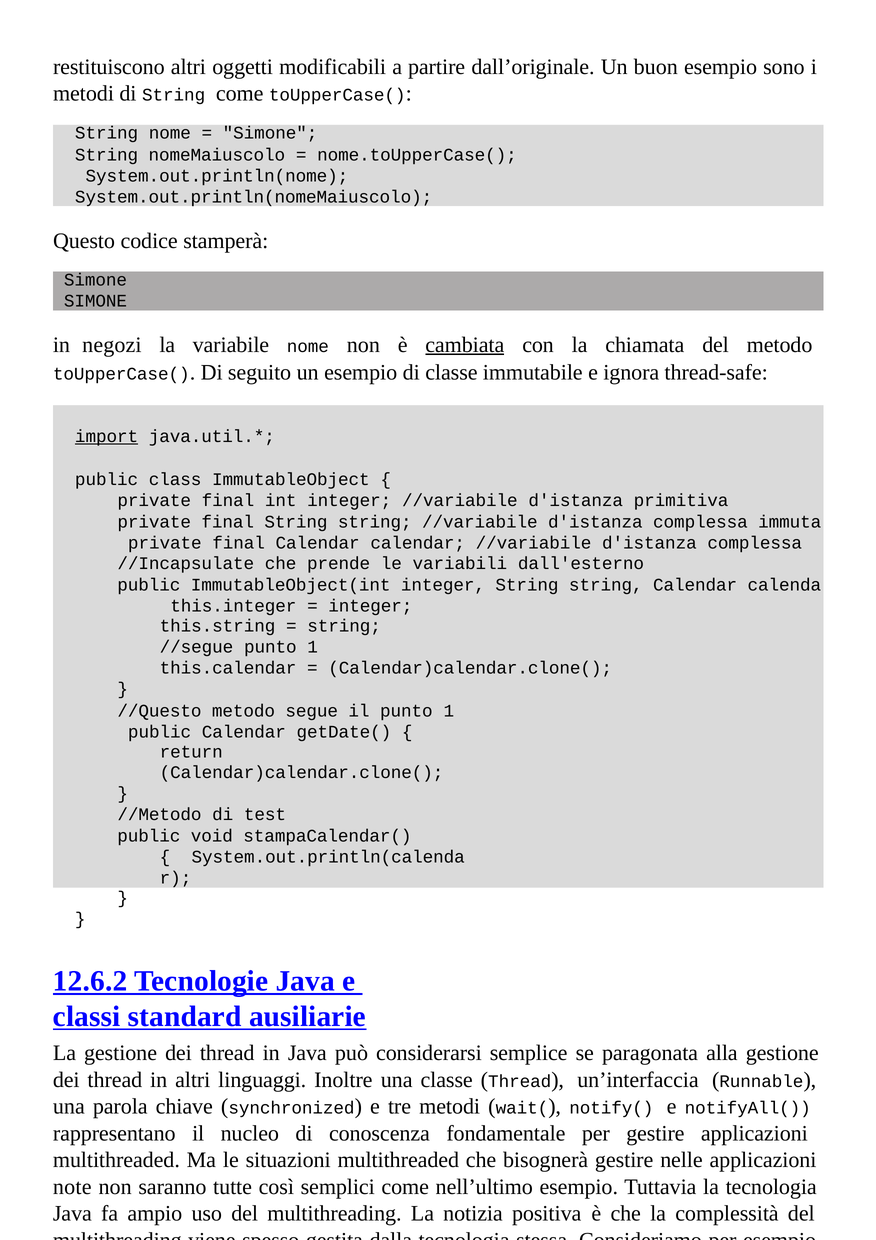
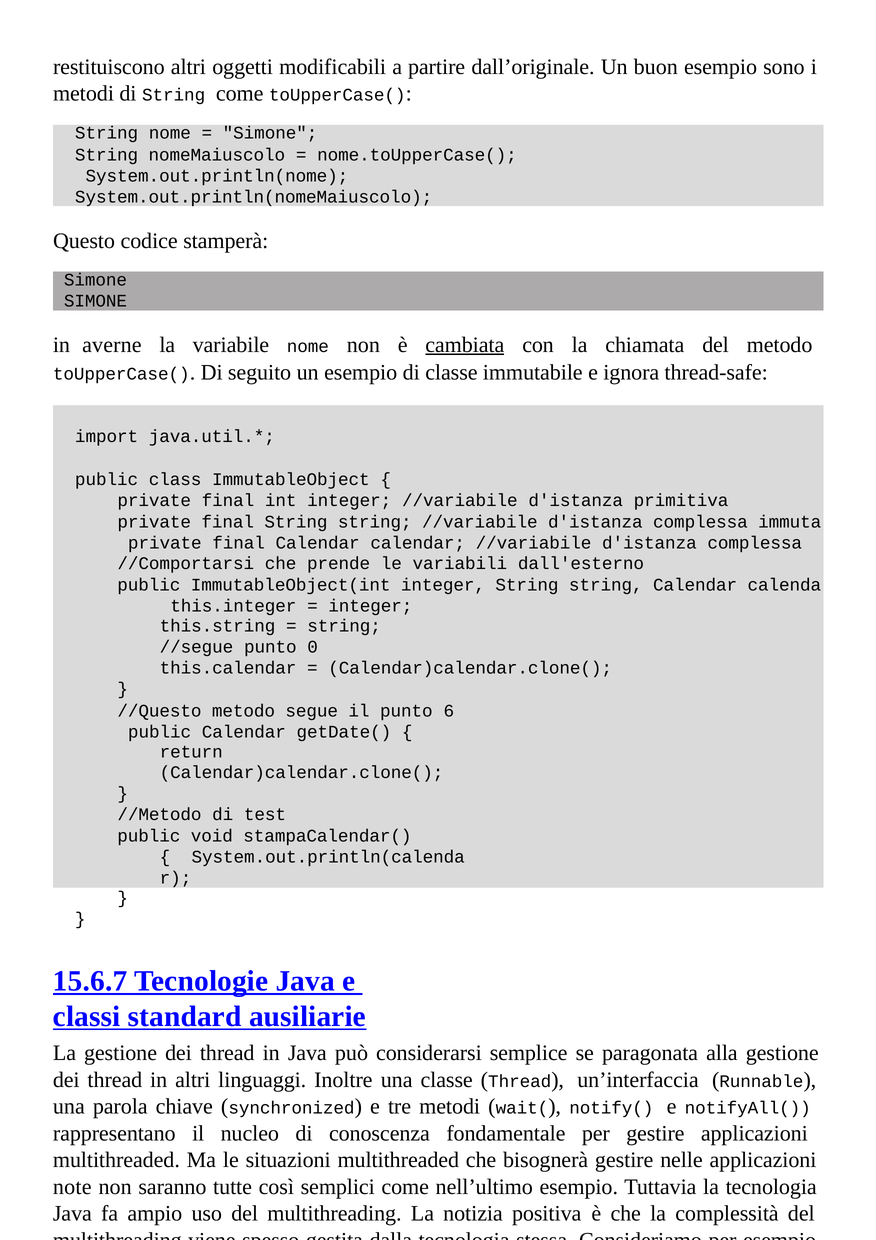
negozi: negozi -> averne
import underline: present -> none
//Incapsulate: //Incapsulate -> //Comportarsi
//segue punto 1: 1 -> 0
il punto 1: 1 -> 6
12.6.2: 12.6.2 -> 15.6.7
